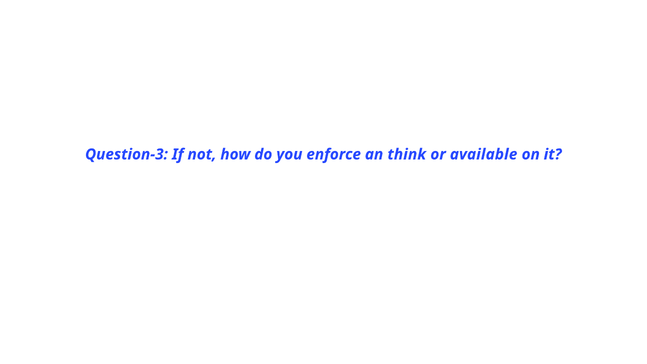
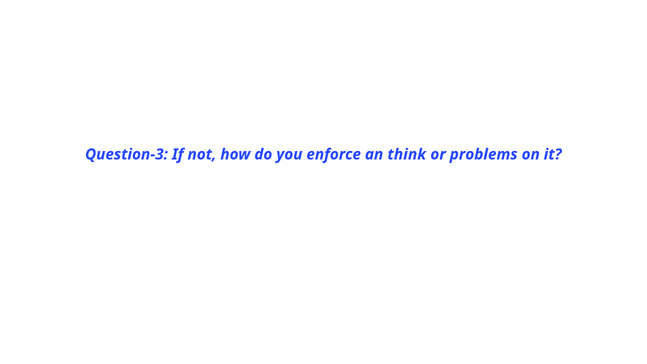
available: available -> problems
